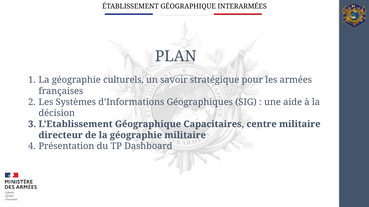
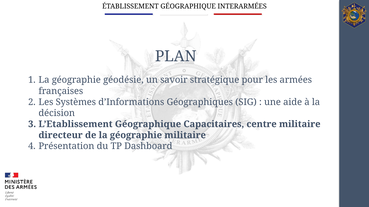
culturels: culturels -> géodésie
